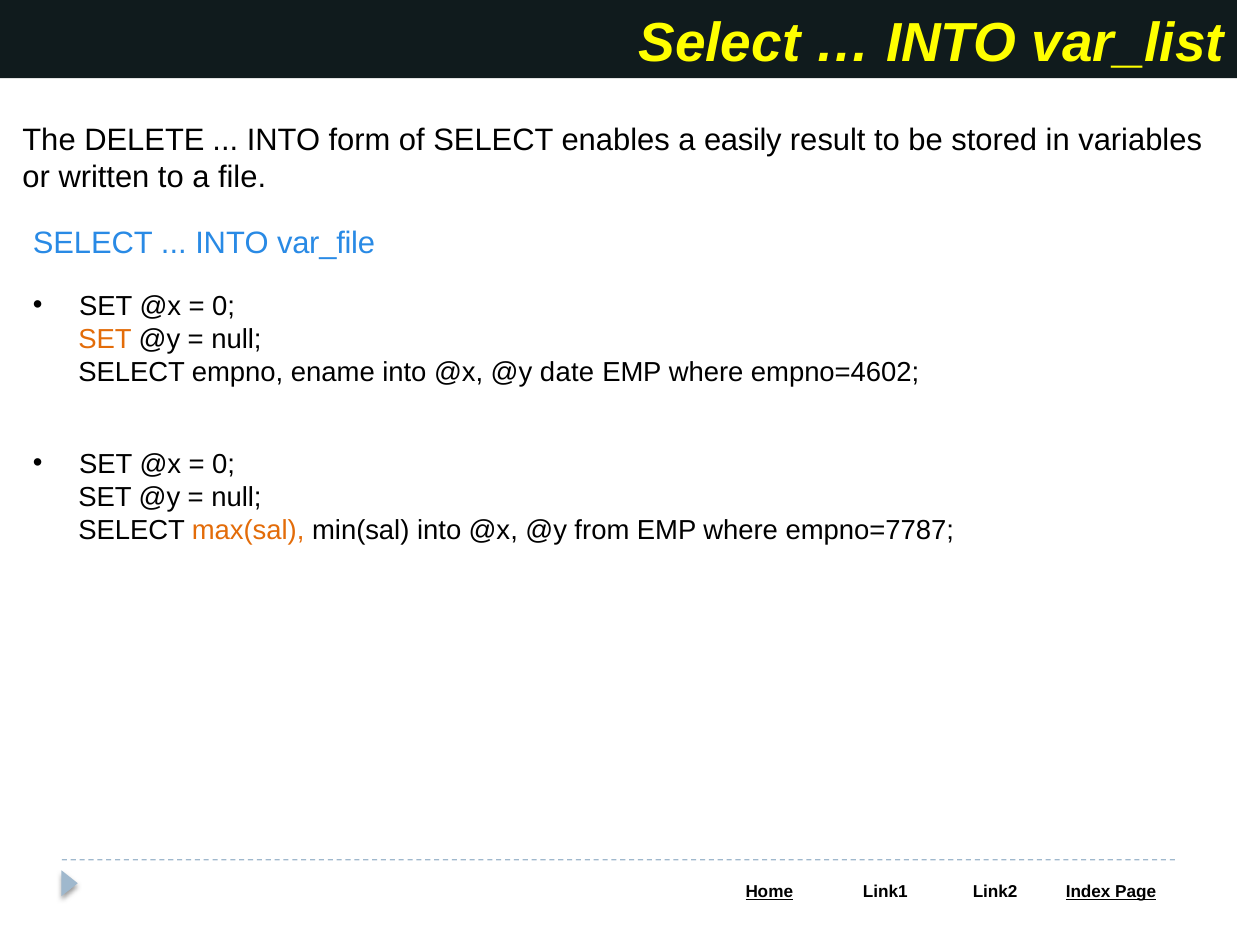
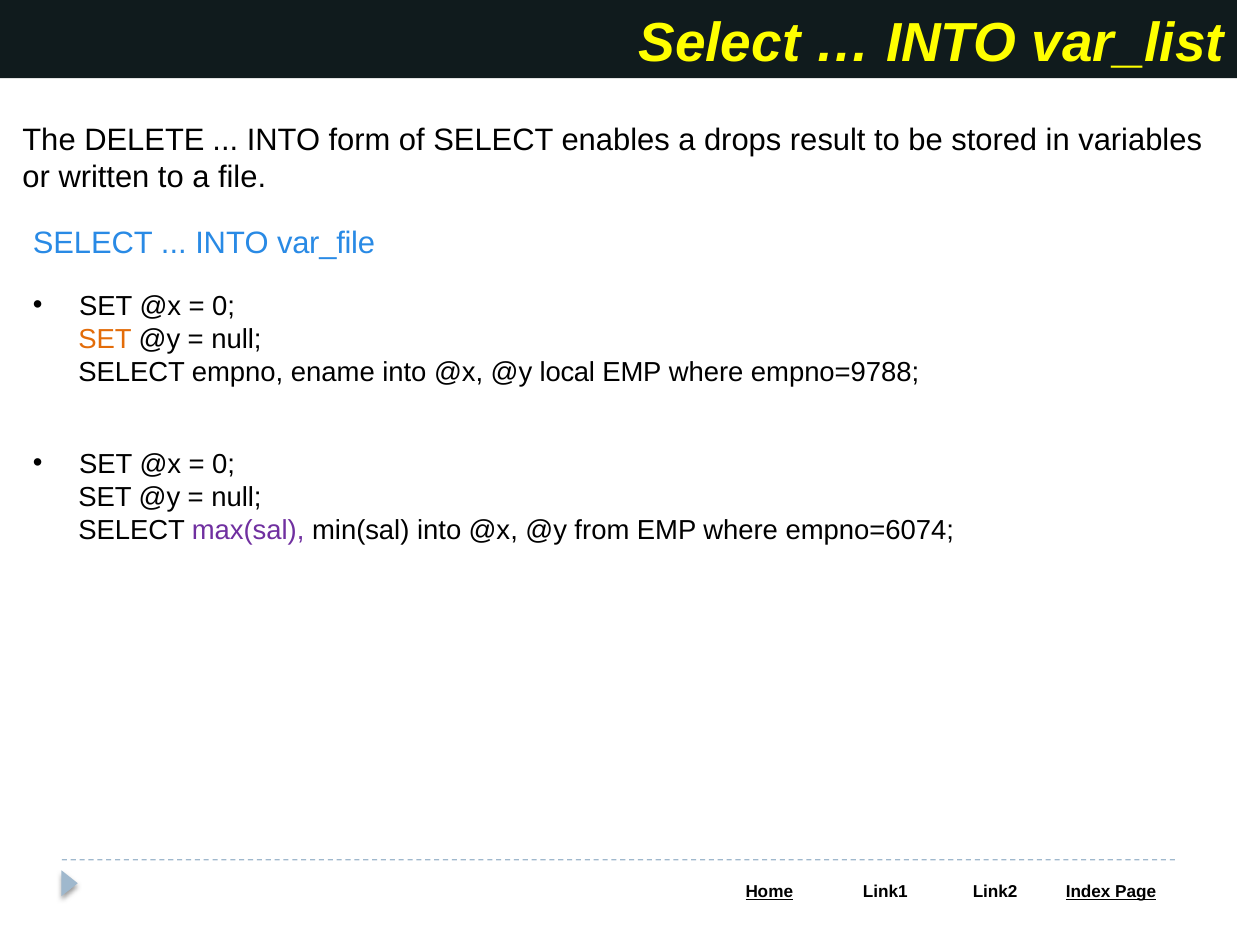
easily: easily -> drops
date: date -> local
empno=4602: empno=4602 -> empno=9788
max(sal colour: orange -> purple
empno=7787: empno=7787 -> empno=6074
